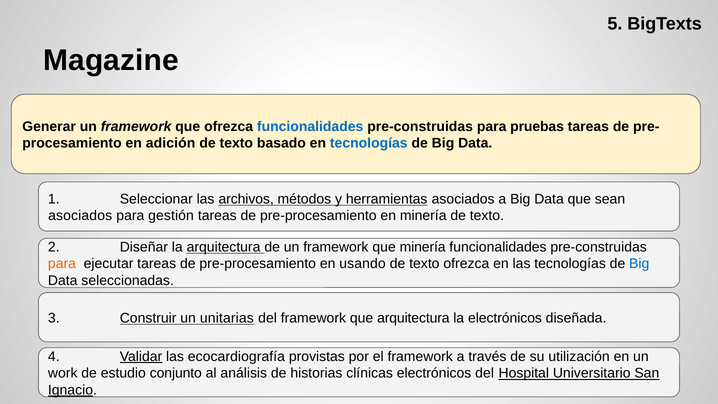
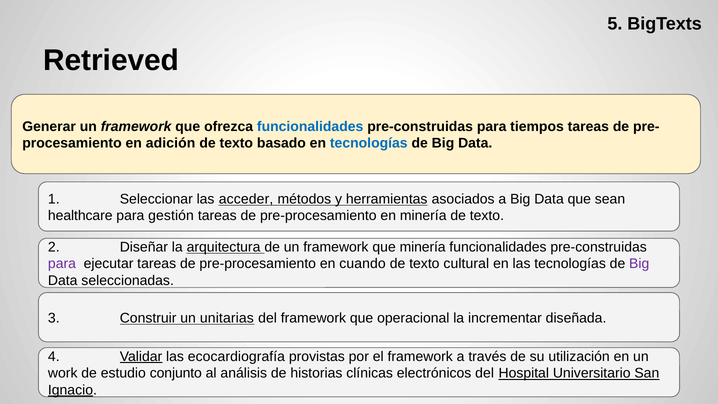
Magazine: Magazine -> Retrieved
pruebas: pruebas -> tiempos
archivos: archivos -> acceder
asociados at (80, 216): asociados -> healthcare
para at (62, 264) colour: orange -> purple
usando: usando -> cuando
texto ofrezca: ofrezca -> cultural
Big at (639, 264) colour: blue -> purple
que arquitectura: arquitectura -> operacional
la electrónicos: electrónicos -> incrementar
